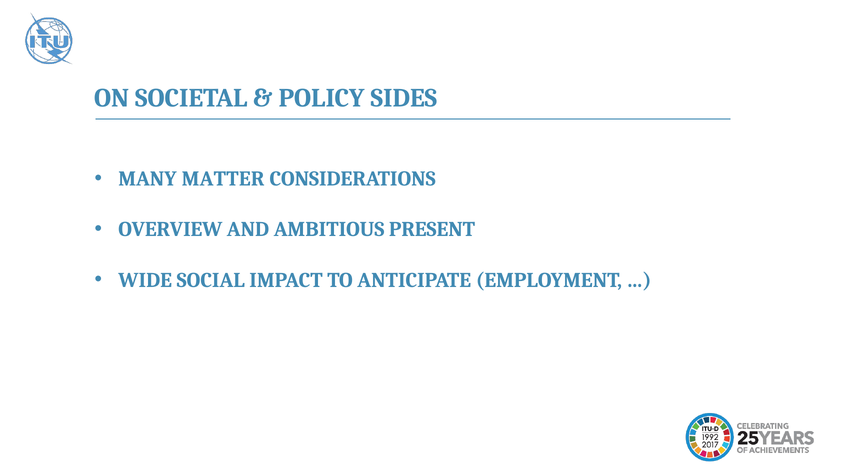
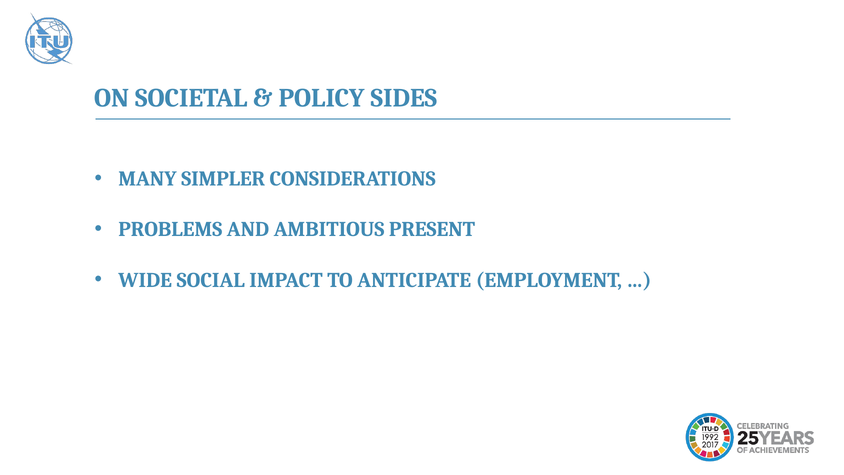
MATTER: MATTER -> SIMPLER
OVERVIEW: OVERVIEW -> PROBLEMS
